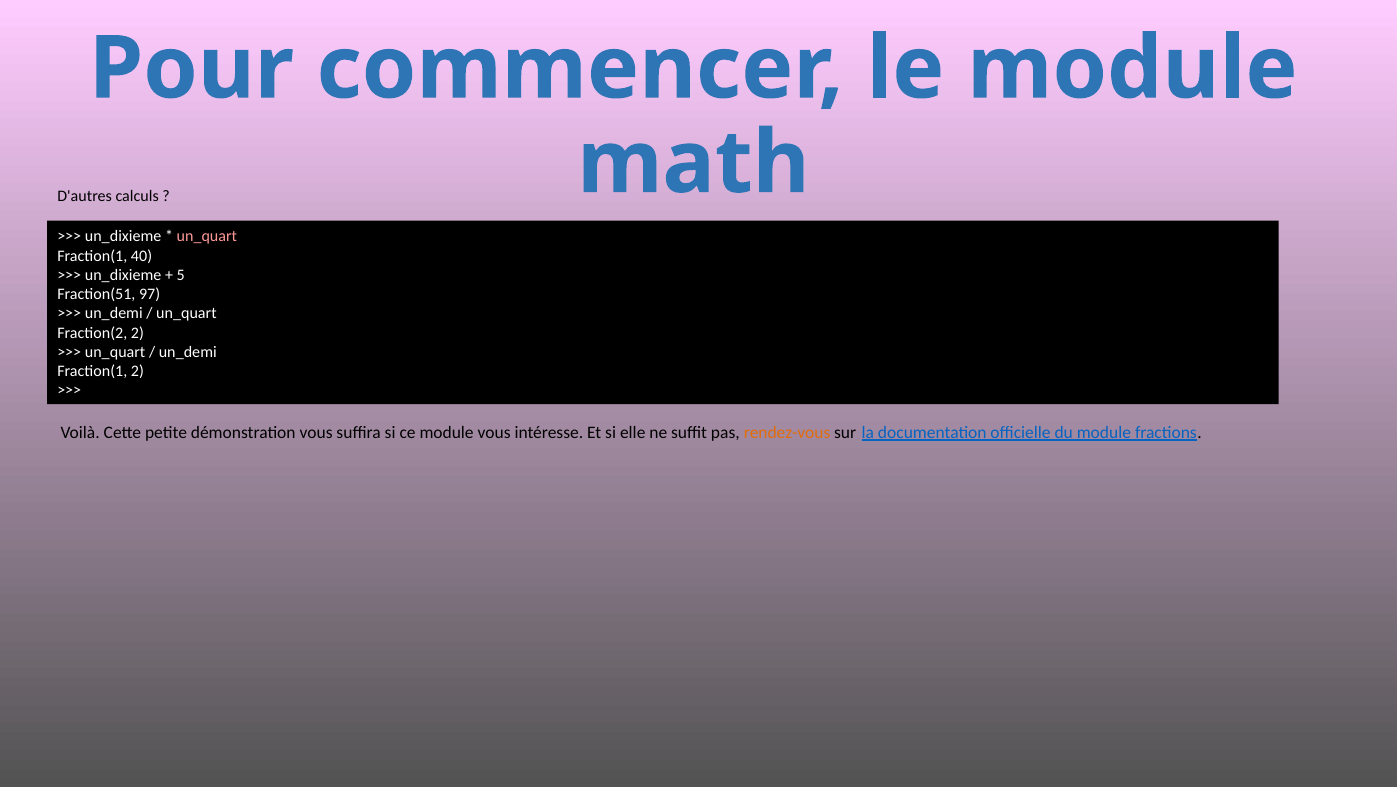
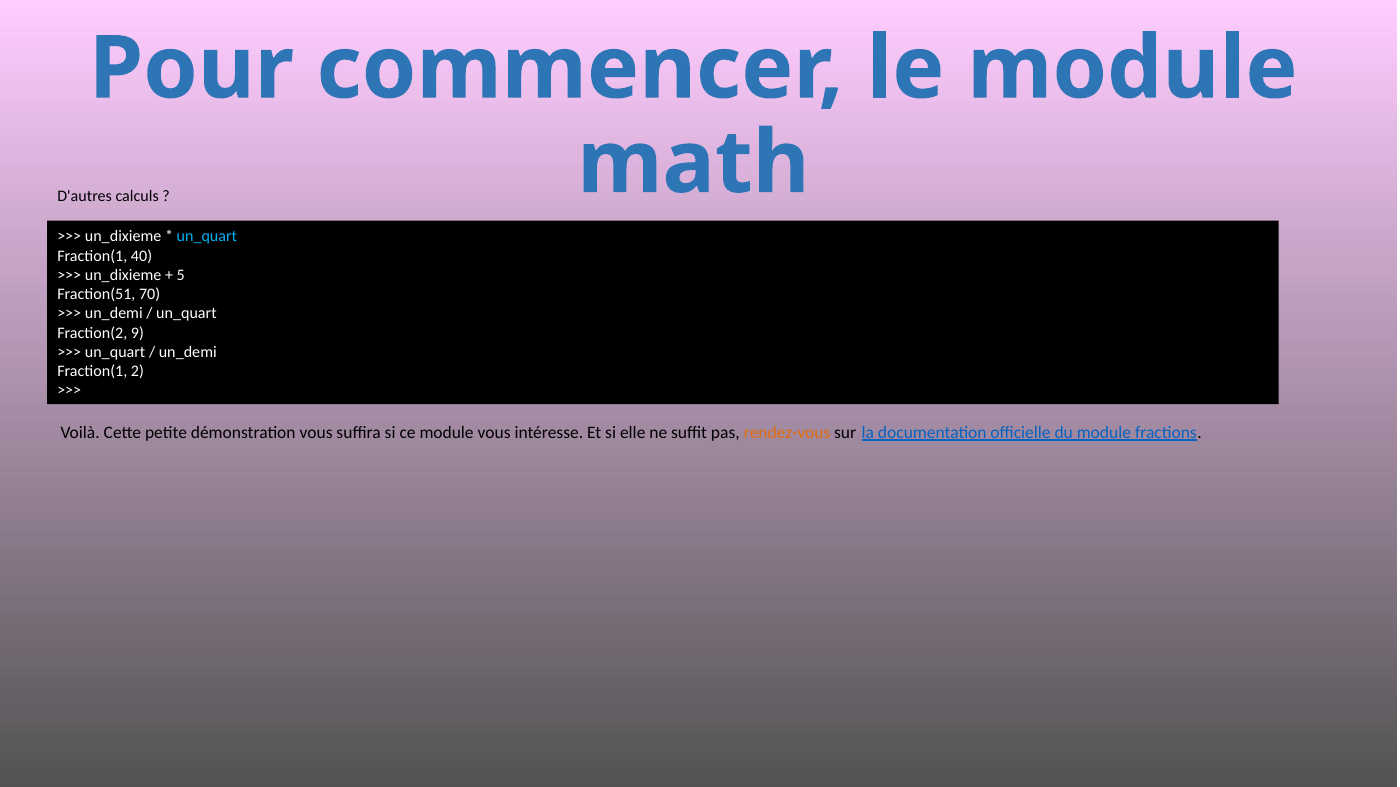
un_quart at (207, 237) colour: pink -> light blue
97: 97 -> 70
Fraction(2 2: 2 -> 9
